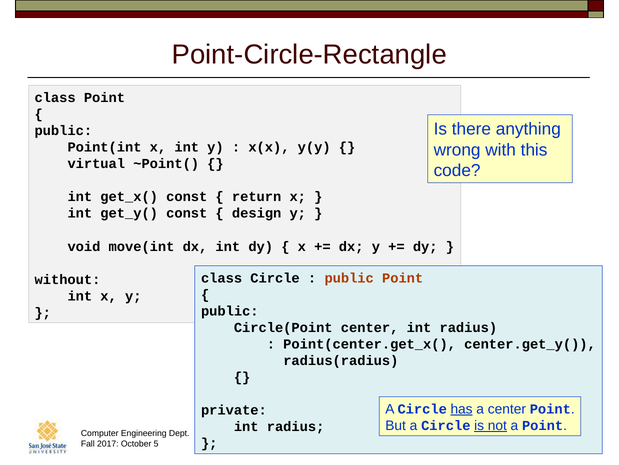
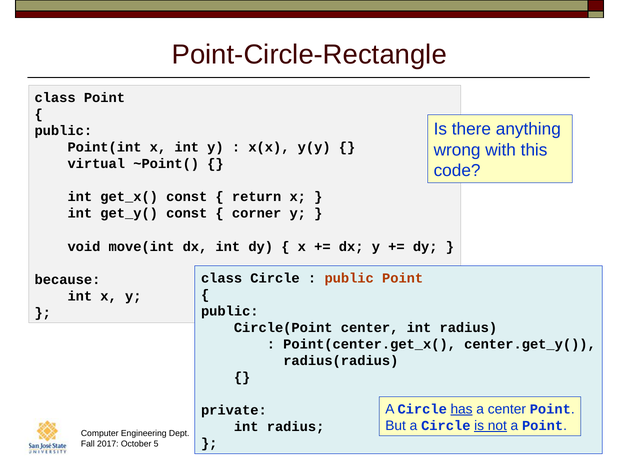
design at (257, 213): design -> corner
without: without -> because
